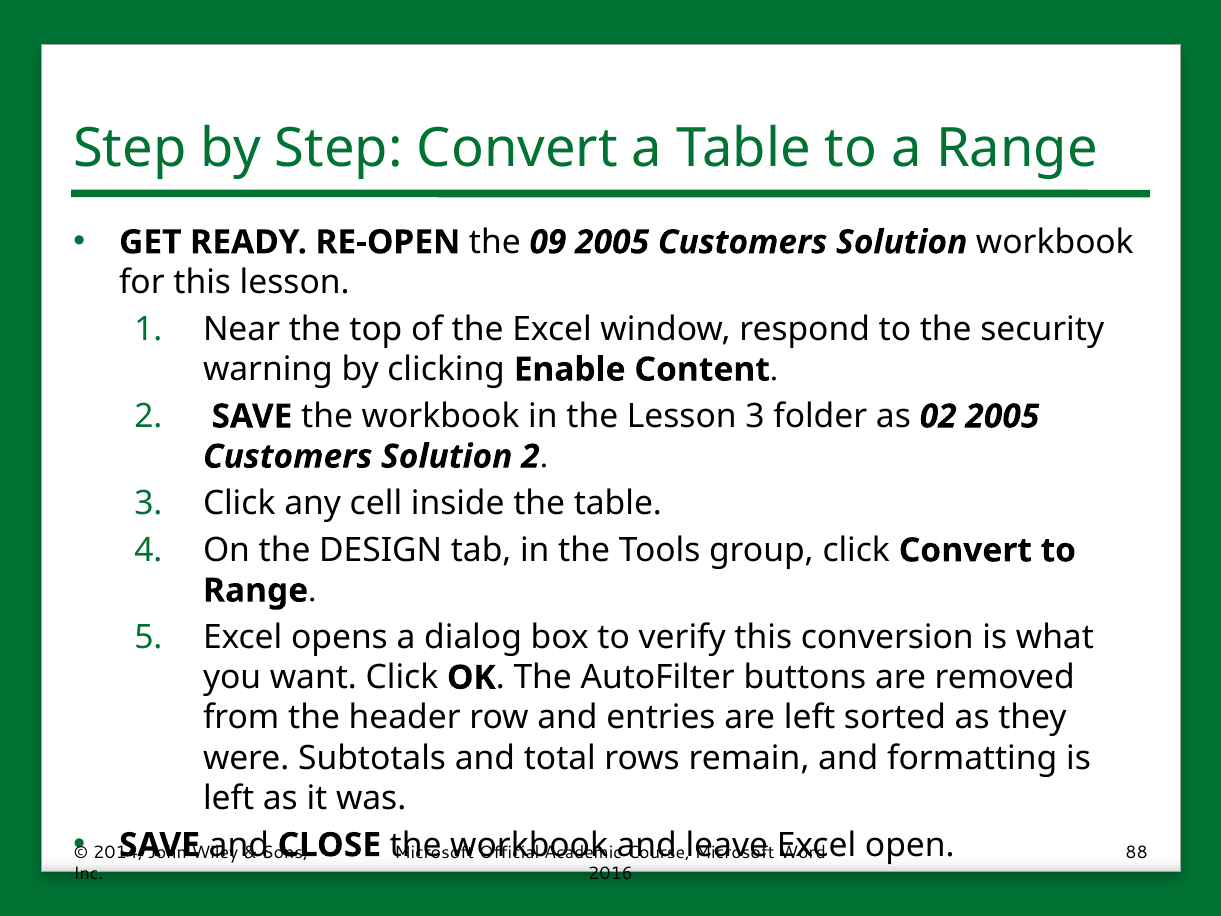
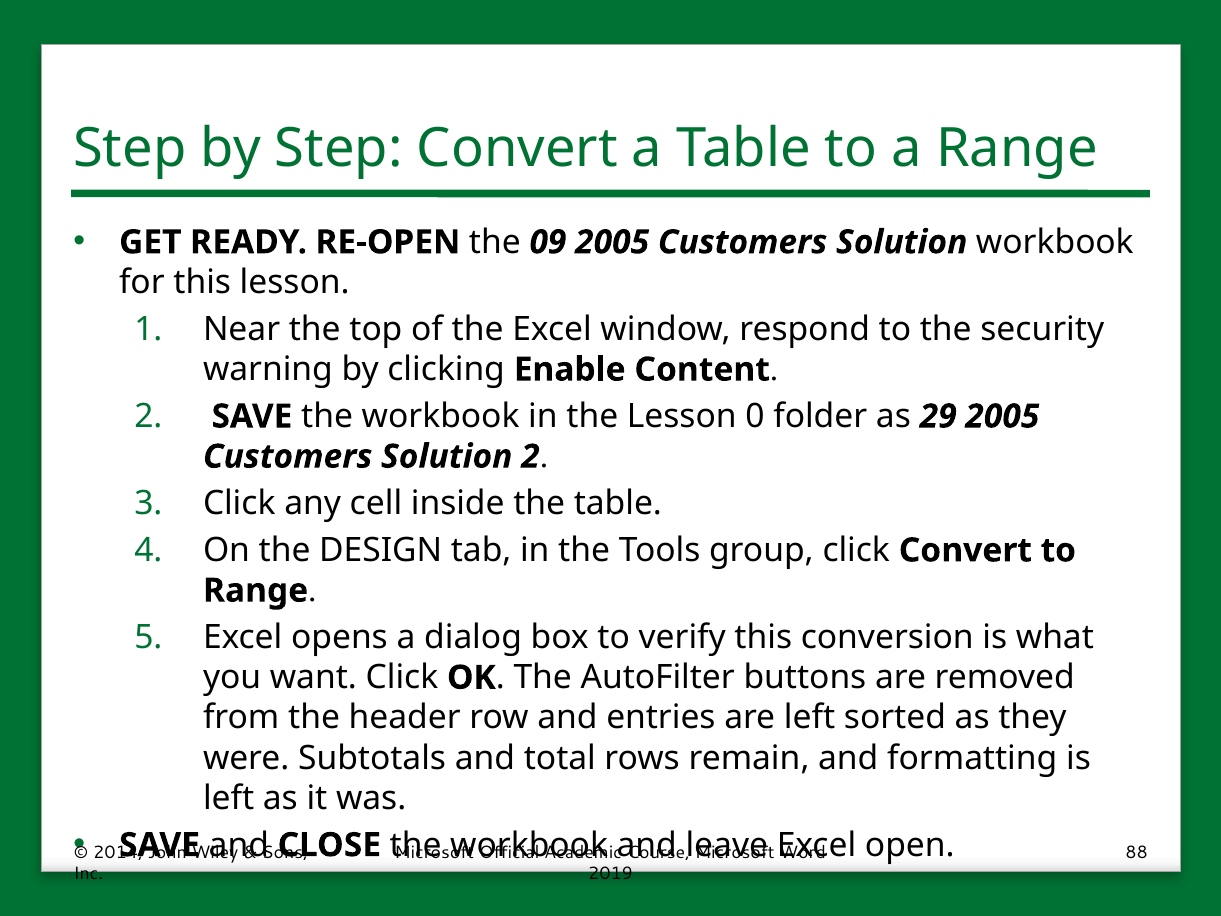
Lesson 3: 3 -> 0
02: 02 -> 29
2016: 2016 -> 2019
